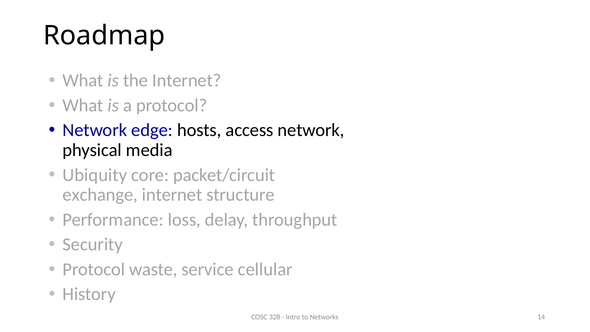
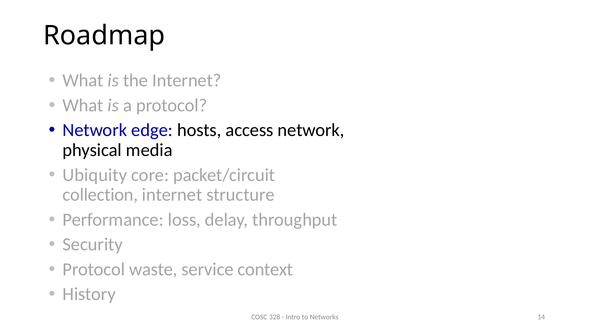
exchange: exchange -> collection
cellular: cellular -> context
